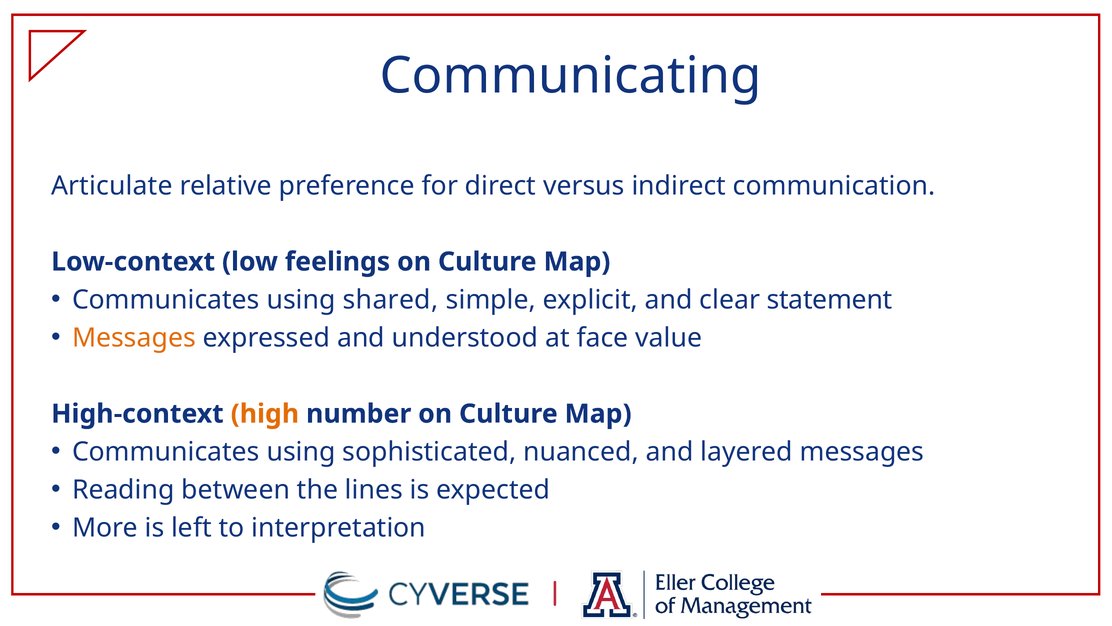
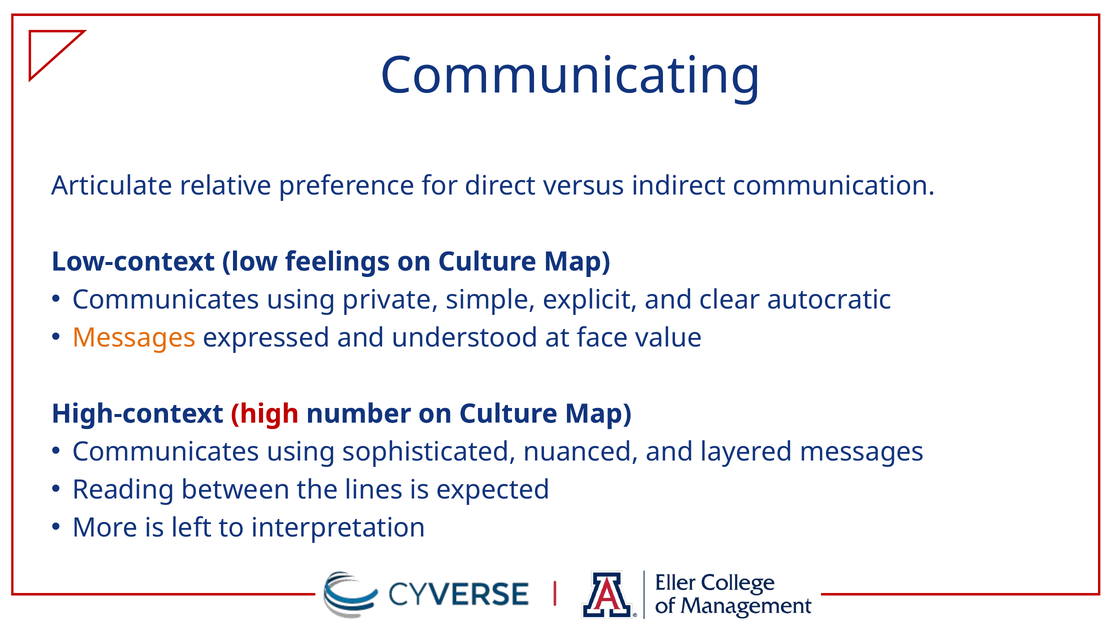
shared: shared -> private
statement: statement -> autocratic
high colour: orange -> red
